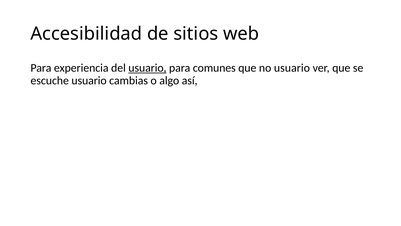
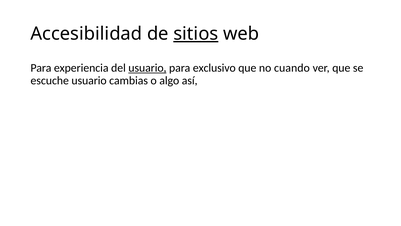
sitios underline: none -> present
comunes: comunes -> exclusivo
no usuario: usuario -> cuando
